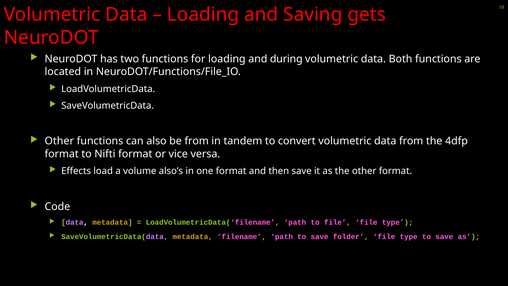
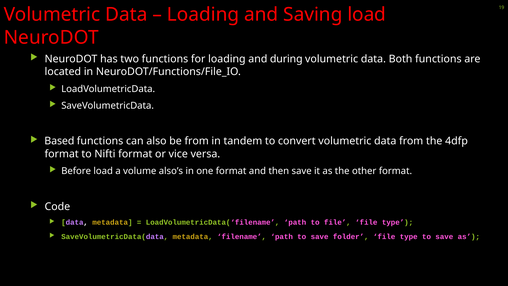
Saving gets: gets -> load
Other at (59, 141): Other -> Based
Effects: Effects -> Before
